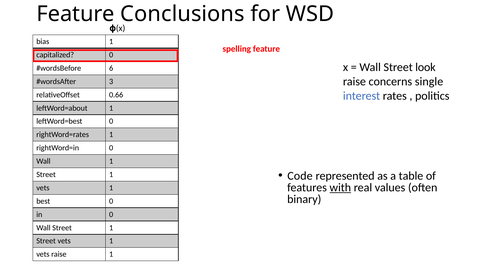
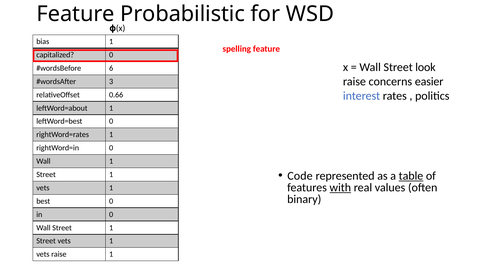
Conclusions: Conclusions -> Probabilistic
single: single -> easier
table underline: none -> present
